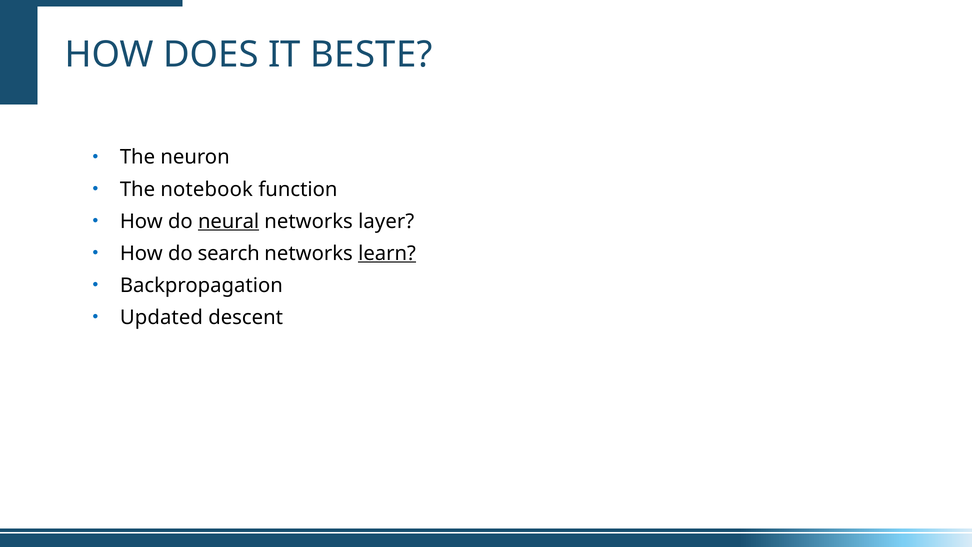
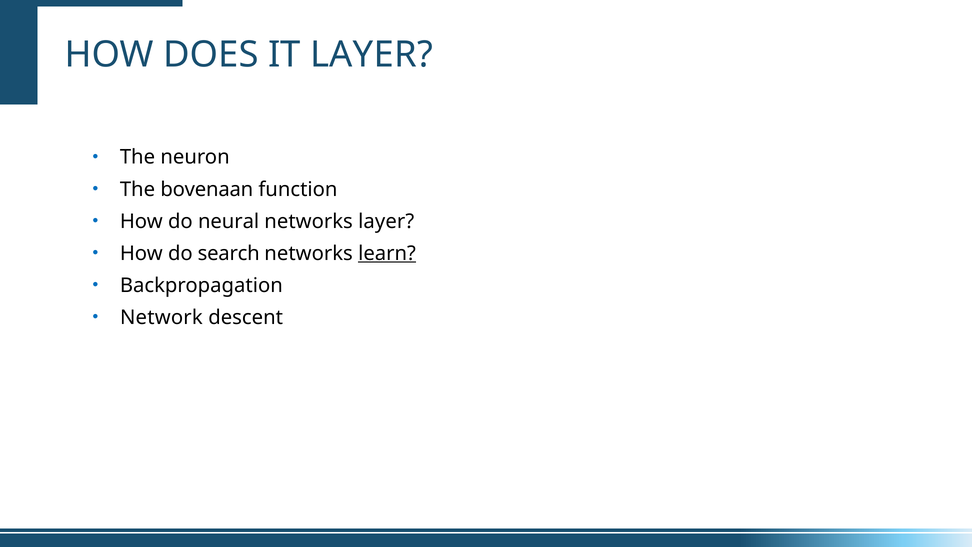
IT BESTE: BESTE -> LAYER
notebook: notebook -> bovenaan
neural underline: present -> none
Updated: Updated -> Network
